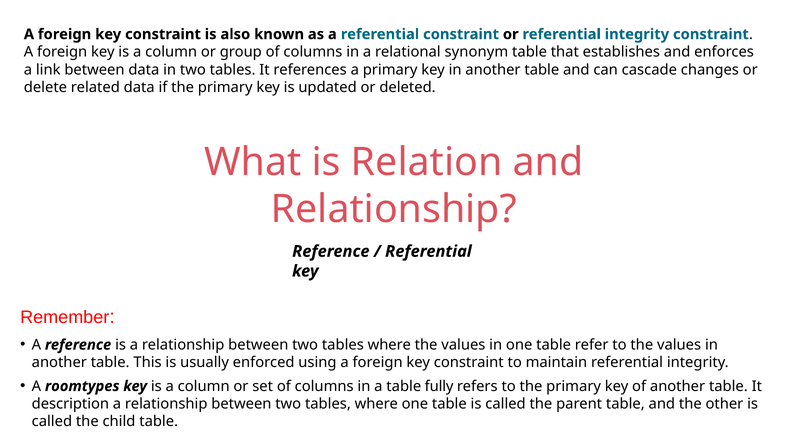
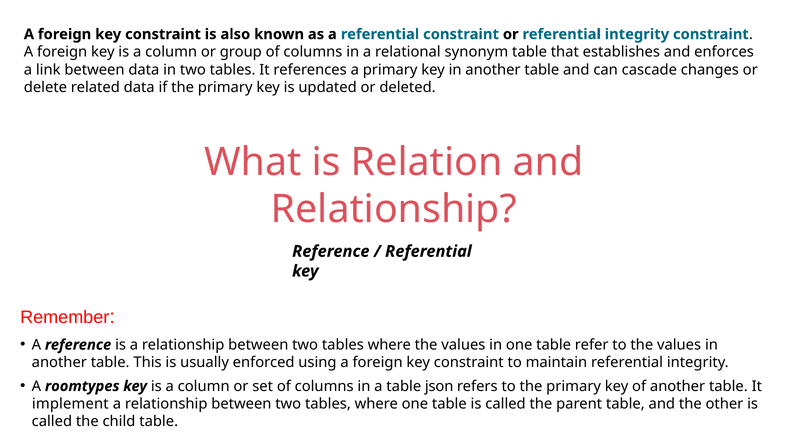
fully: fully -> json
description: description -> implement
